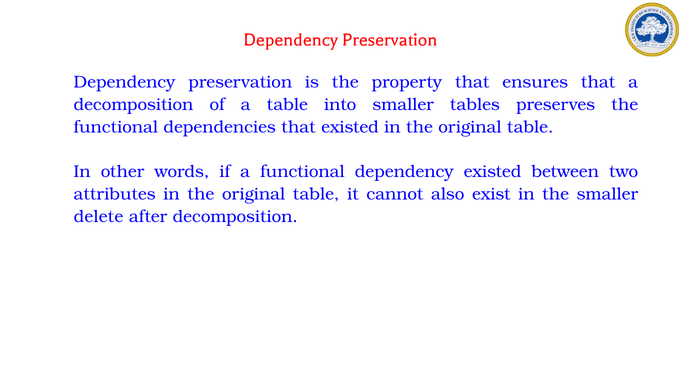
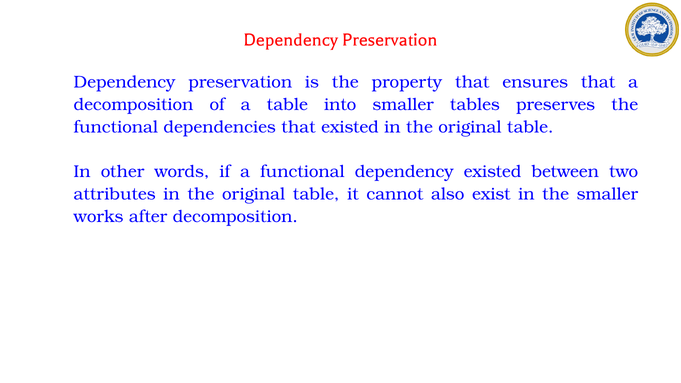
delete: delete -> works
